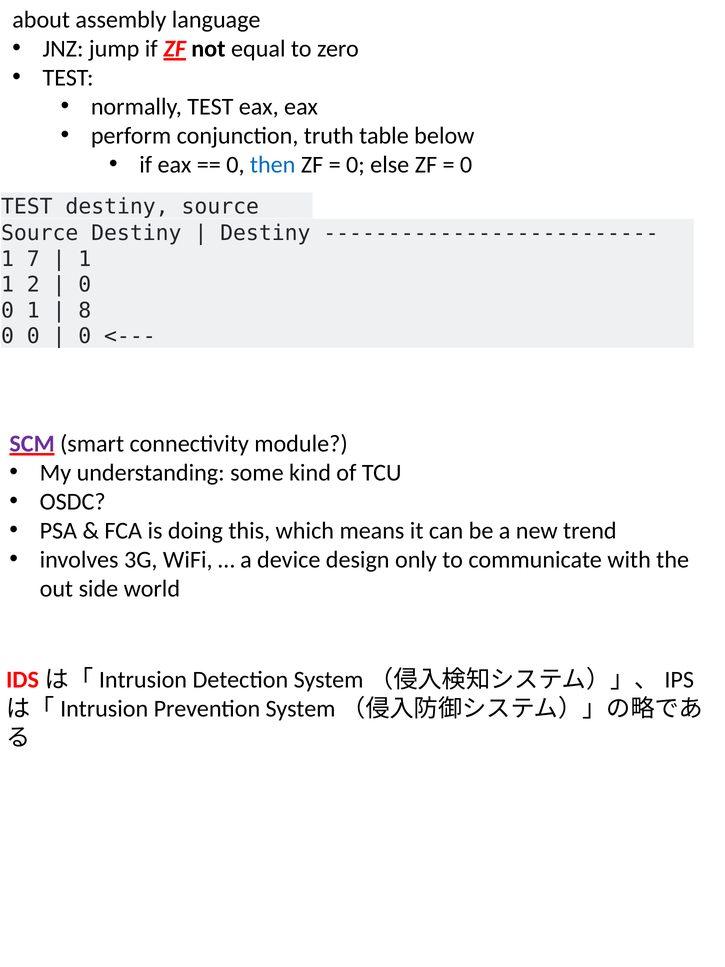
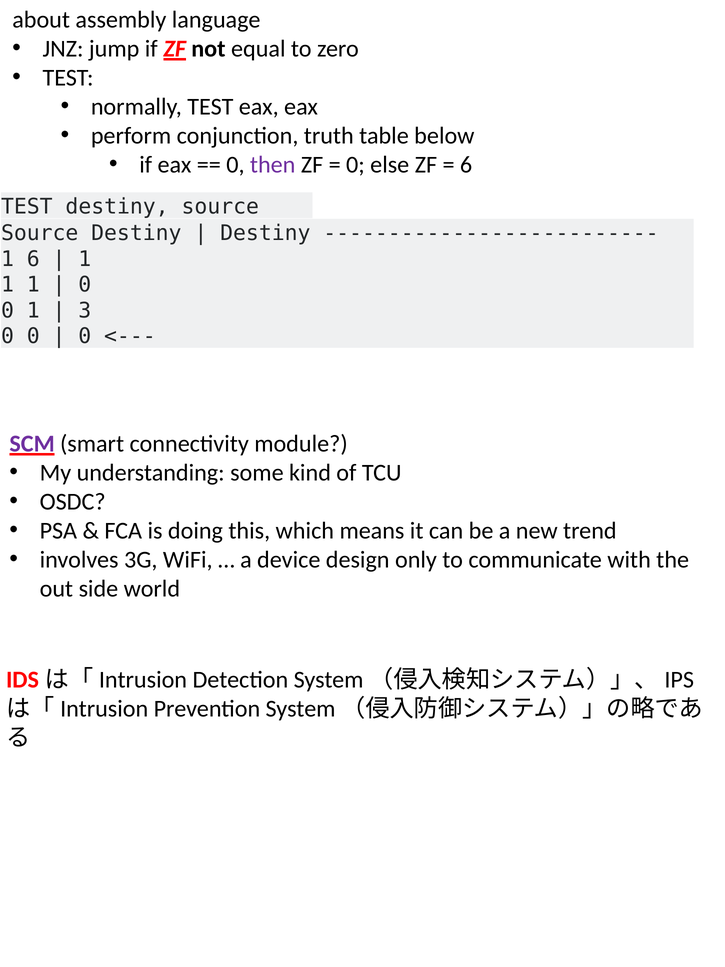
then colour: blue -> purple
0 at (466, 165): 0 -> 6
1 7: 7 -> 6
2 at (33, 285): 2 -> 1
8: 8 -> 3
